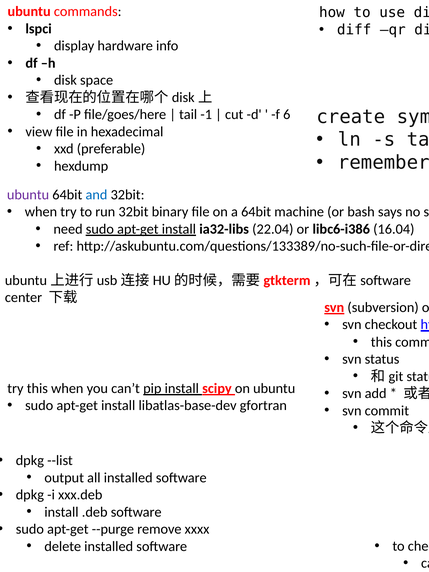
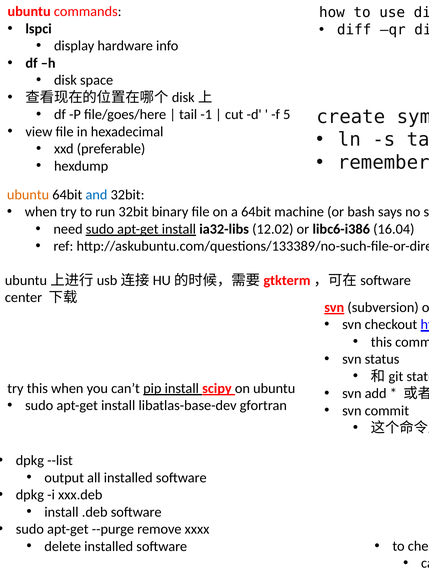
6: 6 -> 5
ubuntu at (28, 195) colour: purple -> orange
22.04: 22.04 -> 12.02
